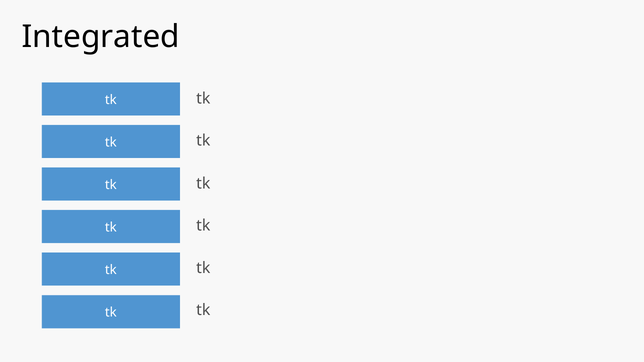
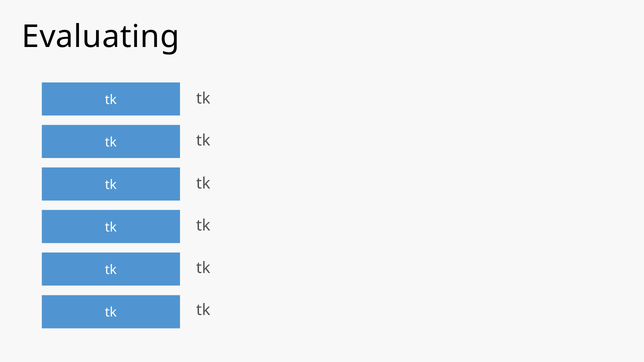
Integrated: Integrated -> Evaluating
